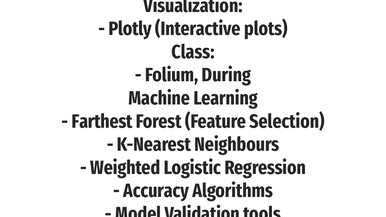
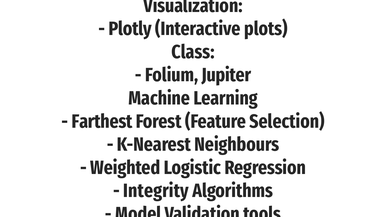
During: During -> Jupiter
Accuracy: Accuracy -> Integrity
